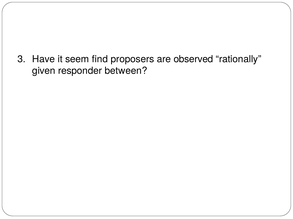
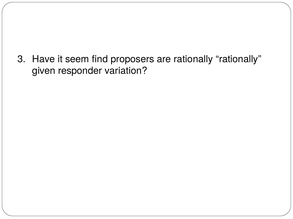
are observed: observed -> rationally
between: between -> variation
